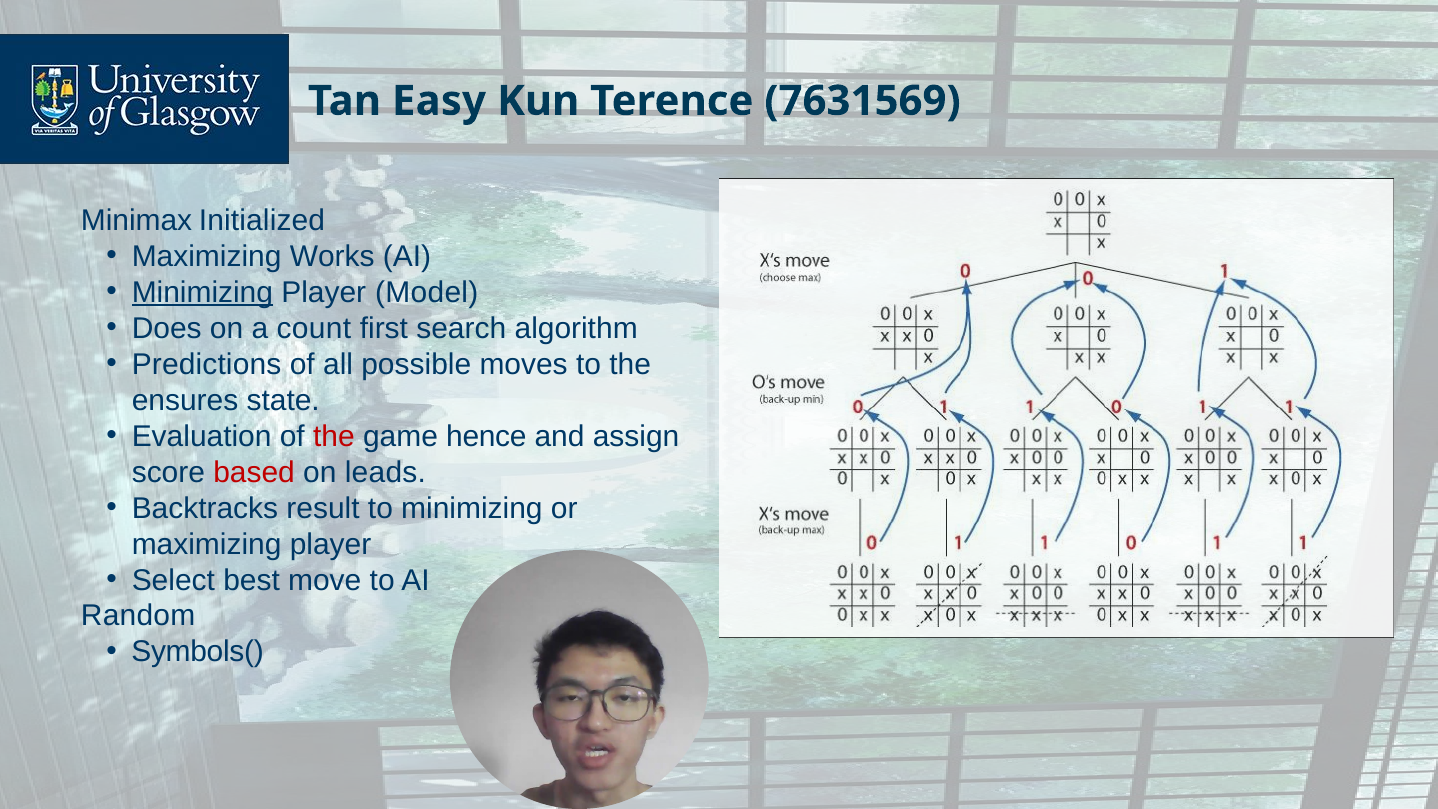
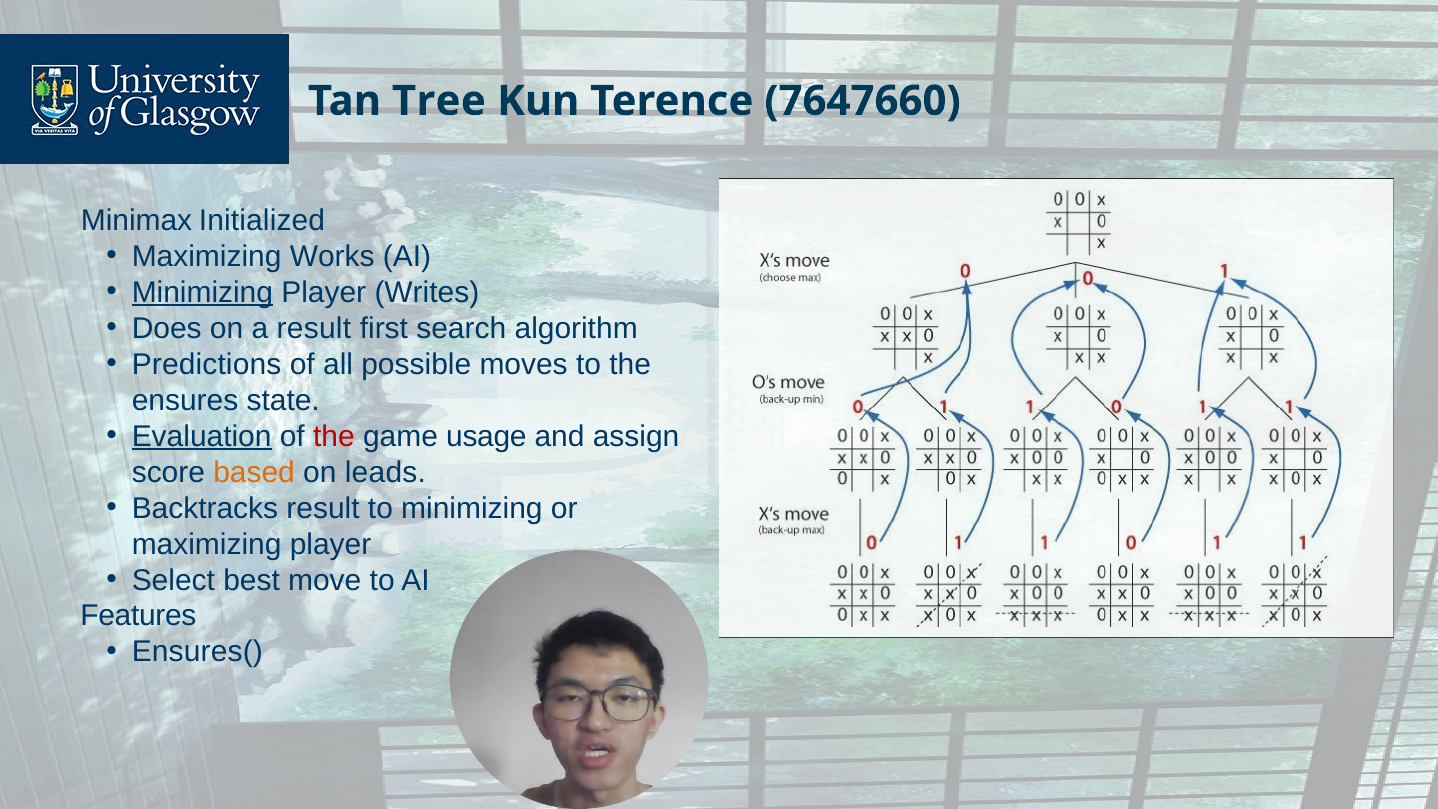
Easy: Easy -> Tree
7631569: 7631569 -> 7647660
Model: Model -> Writes
a count: count -> result
Evaluation underline: none -> present
hence: hence -> usage
based colour: red -> orange
Random: Random -> Features
Symbols(: Symbols( -> Ensures(
